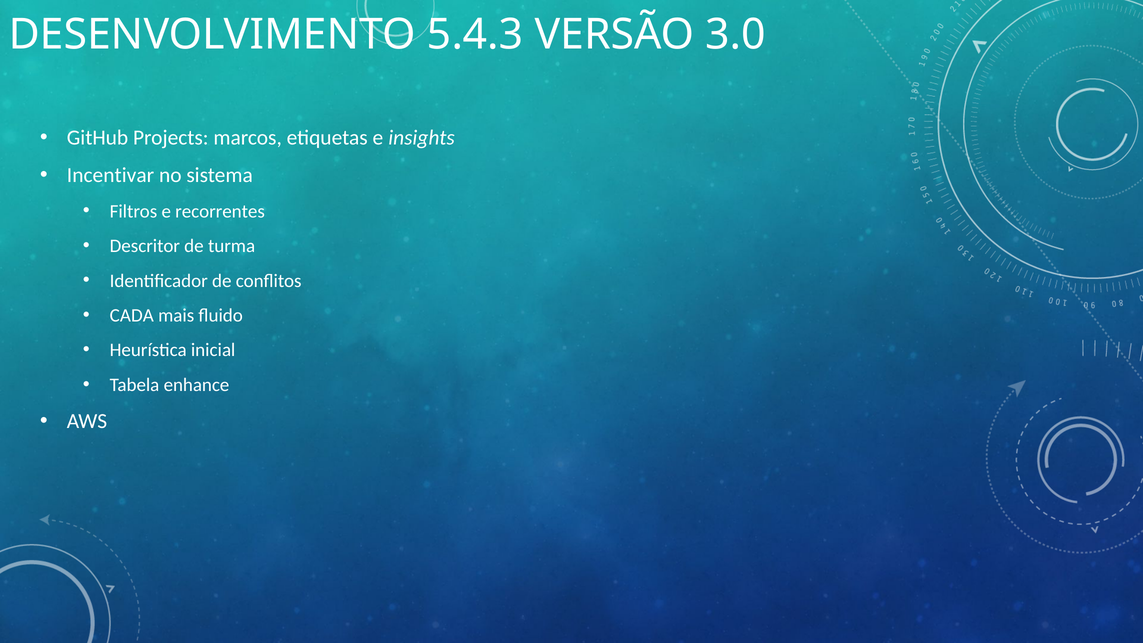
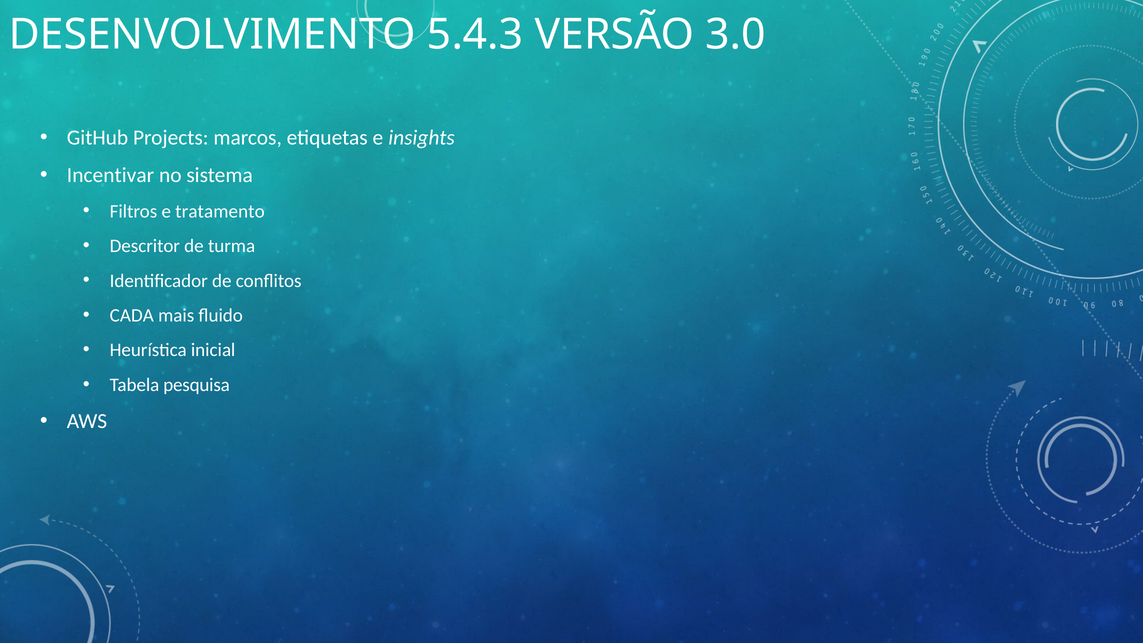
recorrentes: recorrentes -> tratamento
enhance: enhance -> pesquisa
